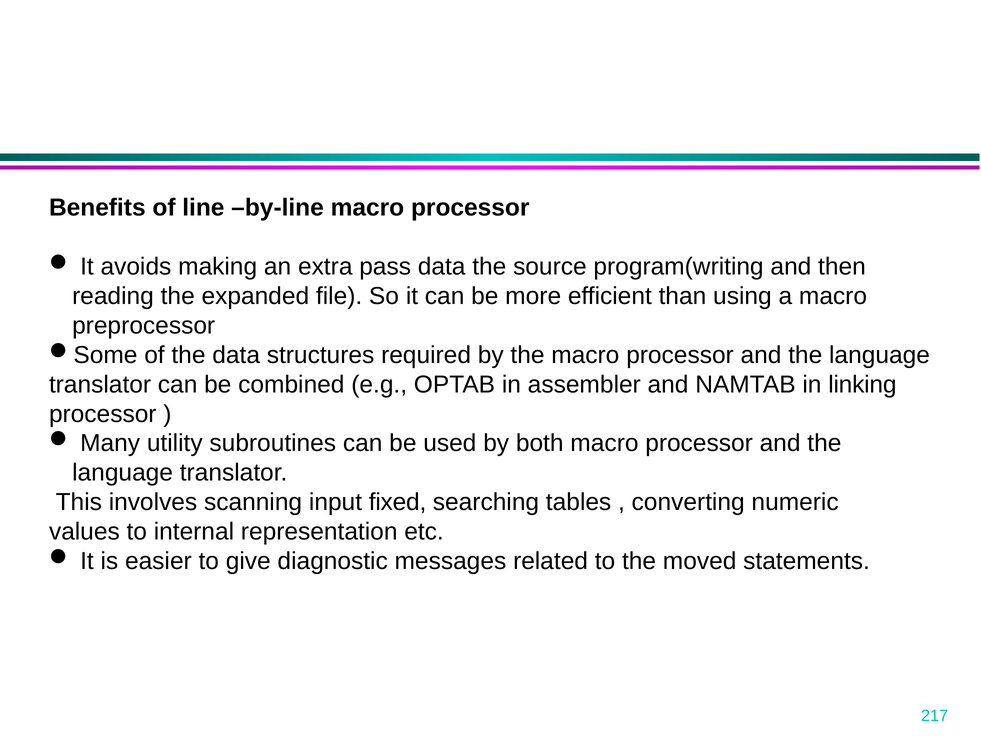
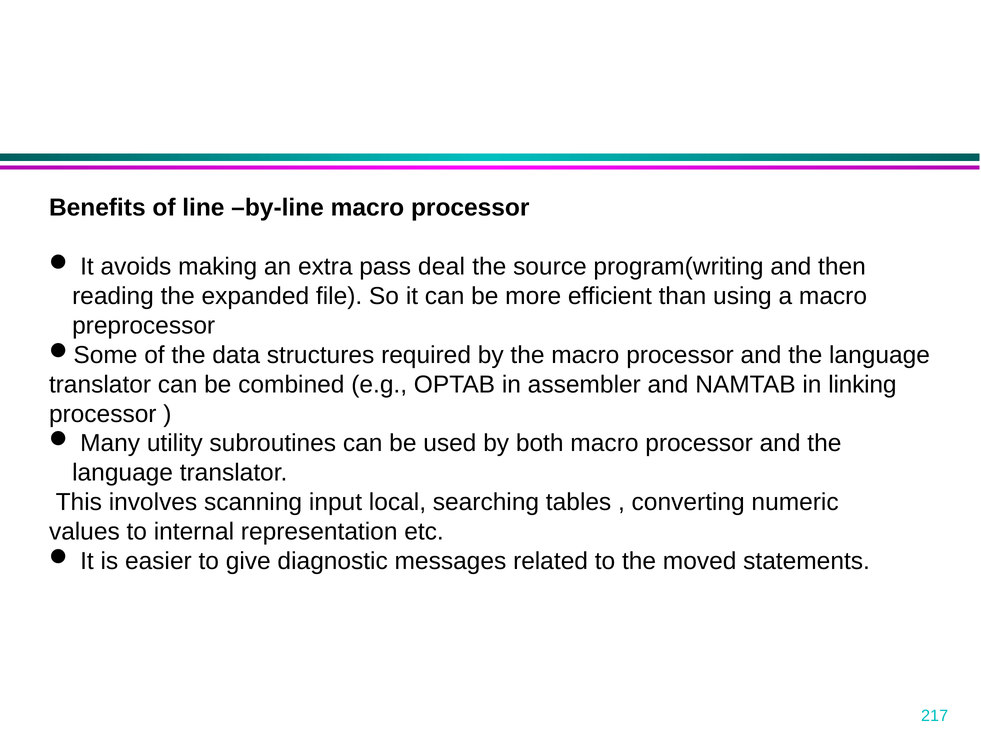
pass data: data -> deal
fixed: fixed -> local
